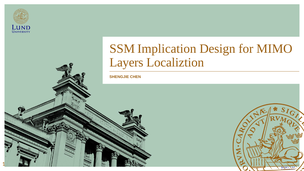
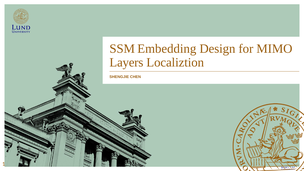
Implication: Implication -> Embedding
